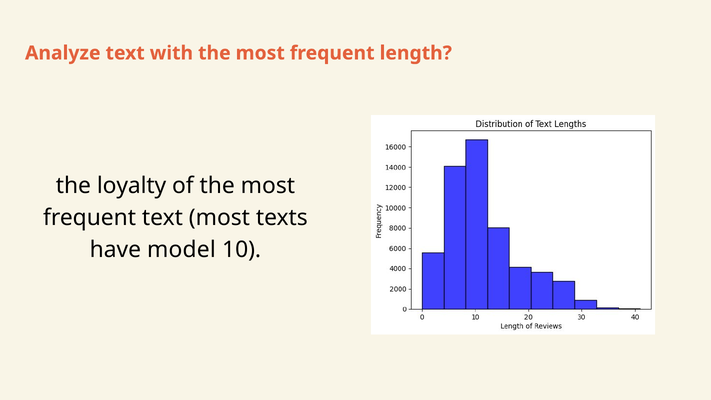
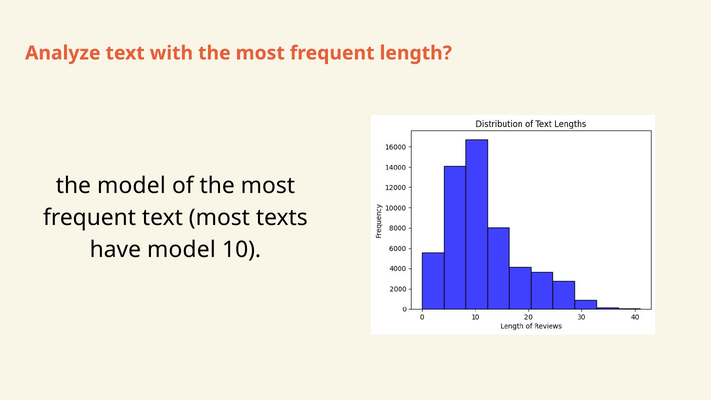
the loyalty: loyalty -> model
